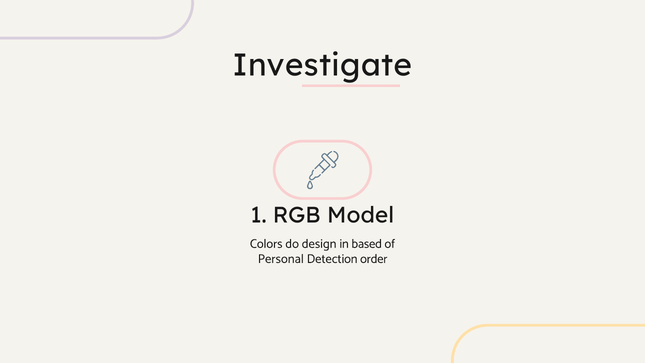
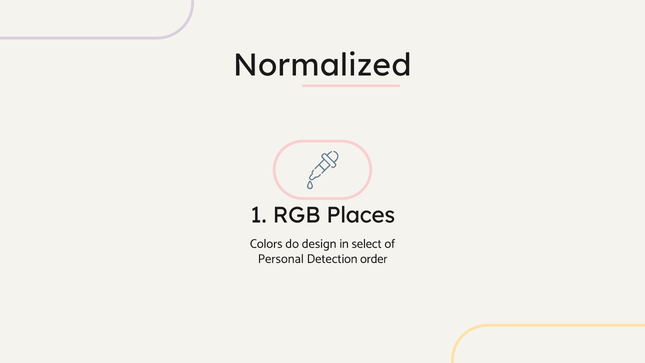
Investigate: Investigate -> Normalized
Model: Model -> Places
based: based -> select
